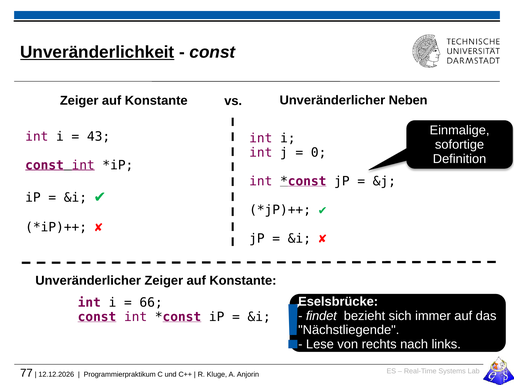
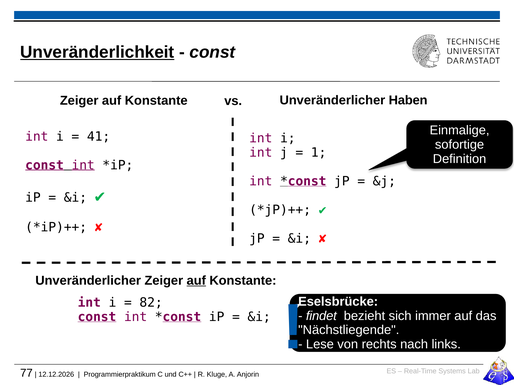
Neben: Neben -> Haben
43: 43 -> 41
0: 0 -> 1
auf at (196, 281) underline: none -> present
66: 66 -> 82
